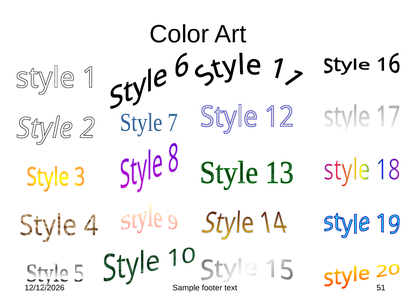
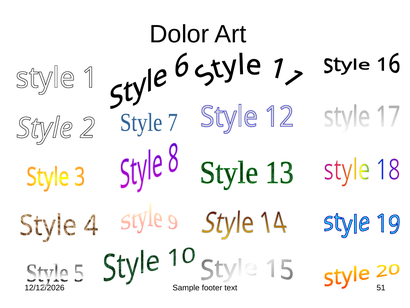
Color: Color -> Dolor
